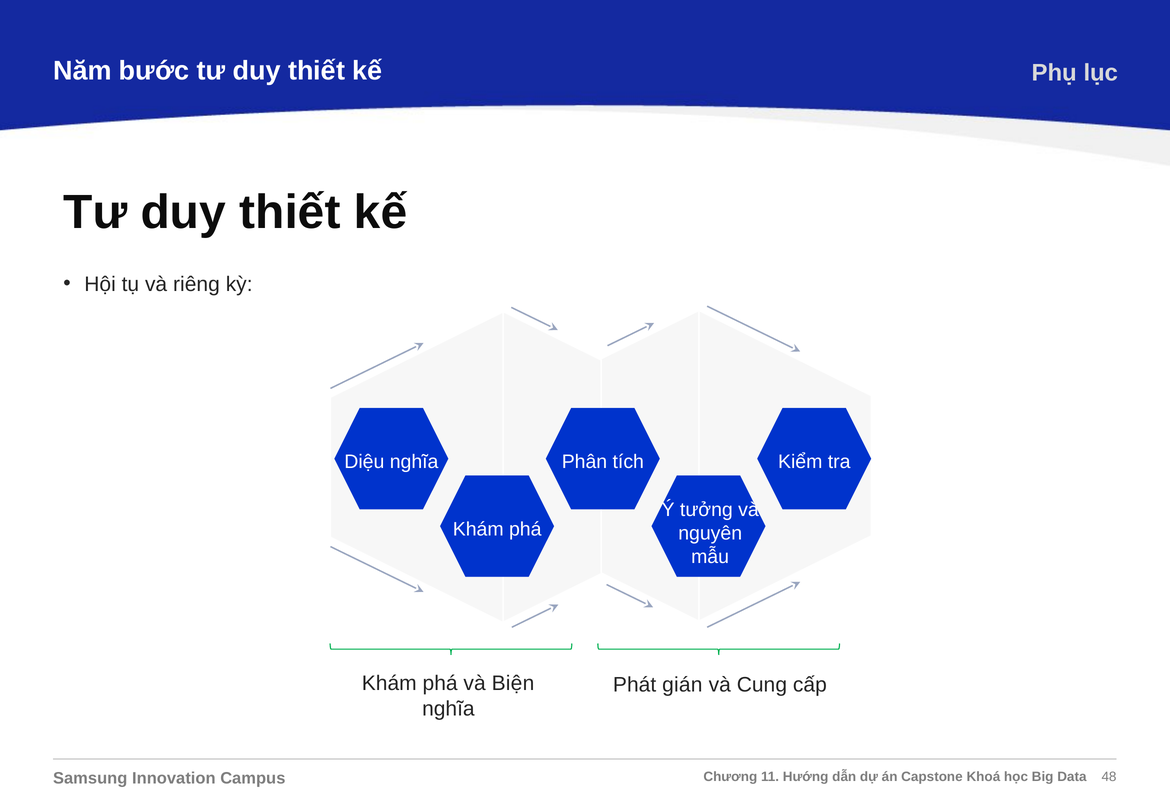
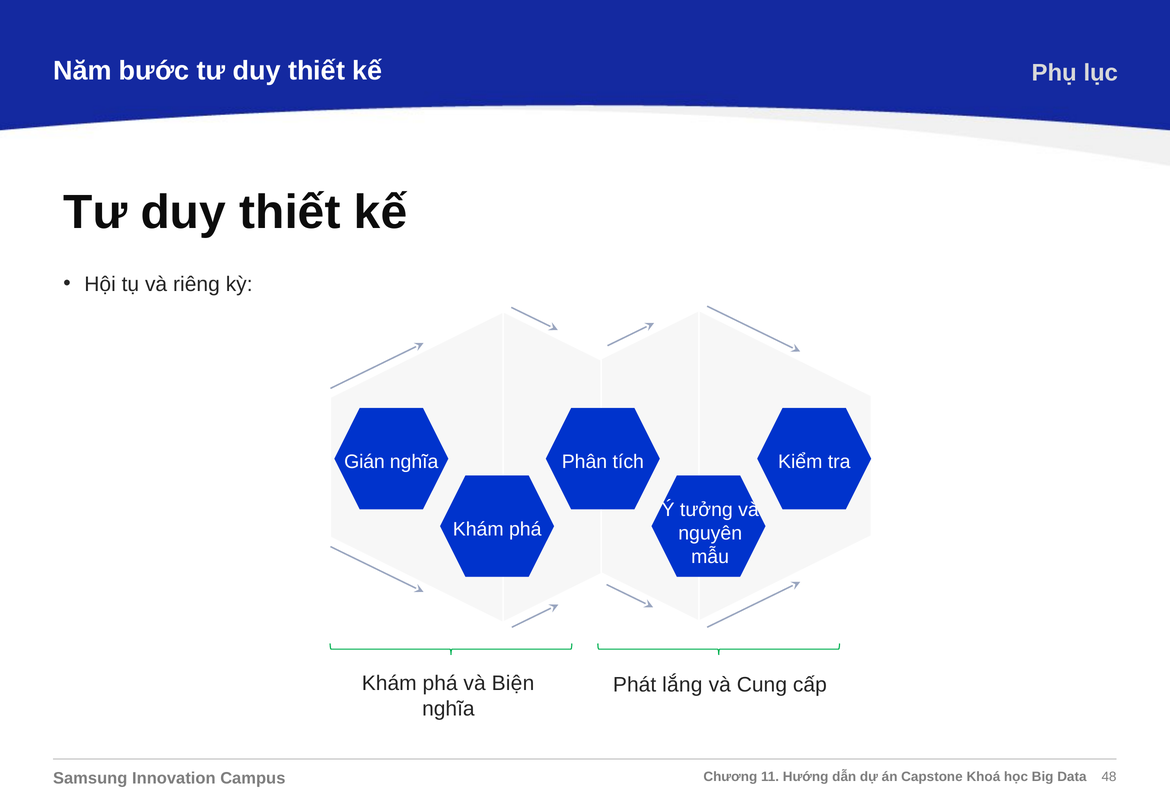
Diệu: Diệu -> Gián
gián: gián -> lắng
